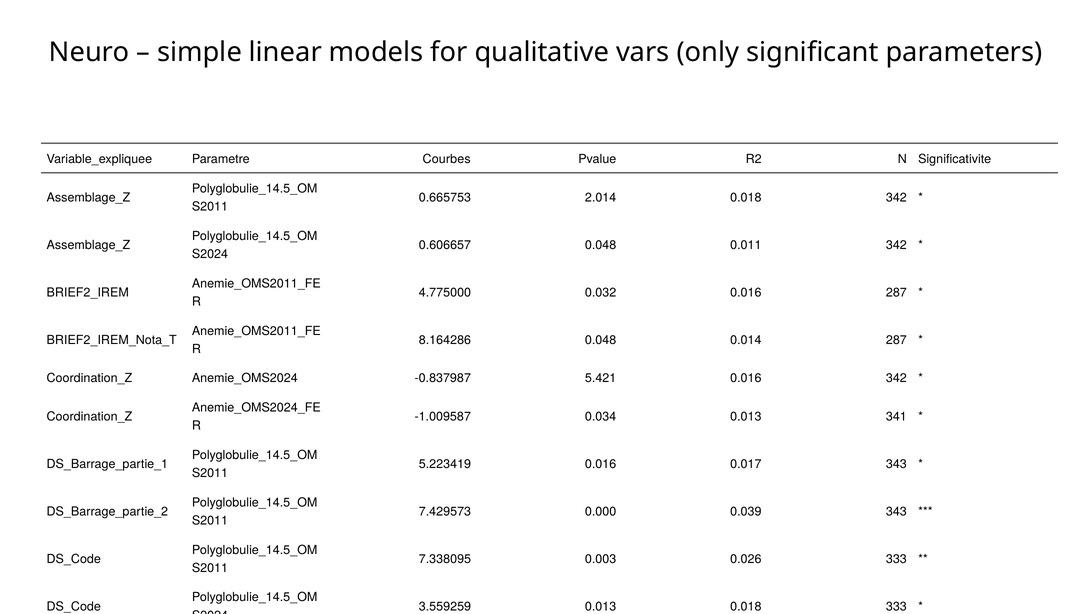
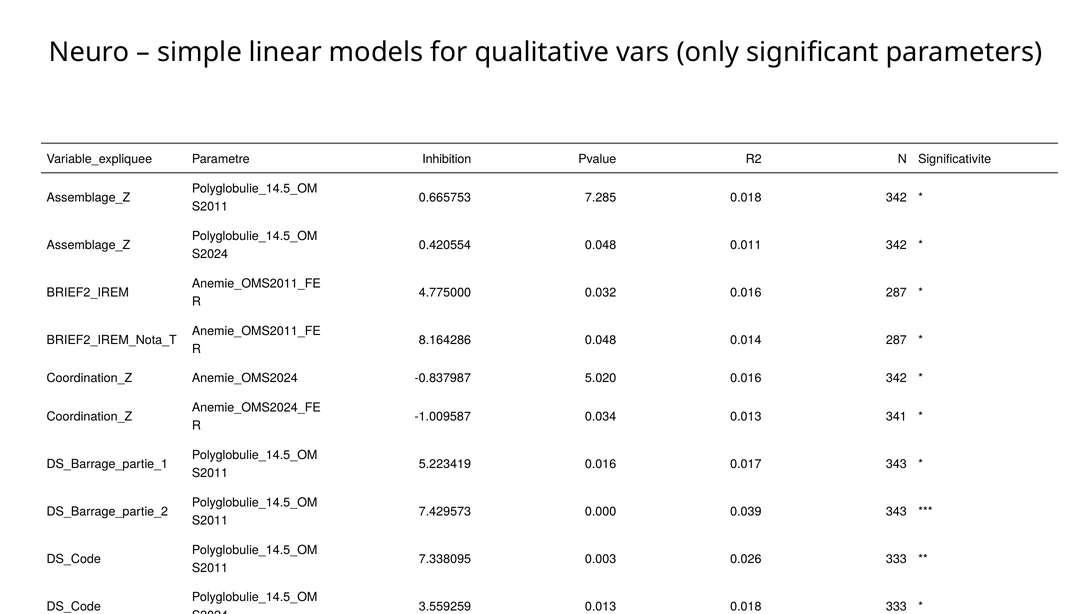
Courbes: Courbes -> Inhibition
2.014: 2.014 -> 7.285
0.606657: 0.606657 -> 0.420554
5.421: 5.421 -> 5.020
